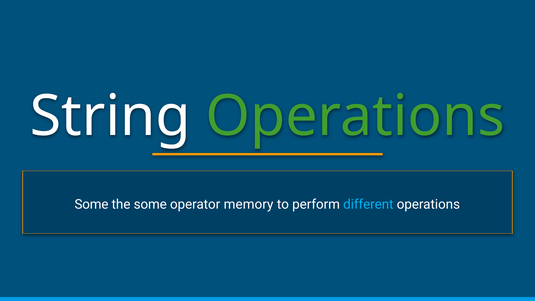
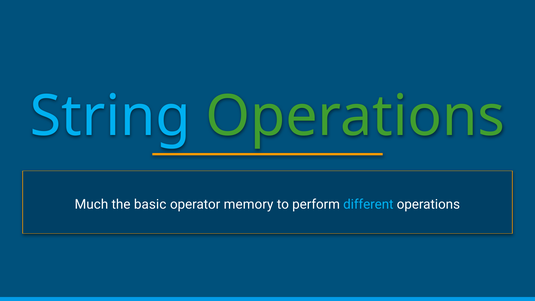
String colour: white -> light blue
Some at (92, 204): Some -> Much
the some: some -> basic
